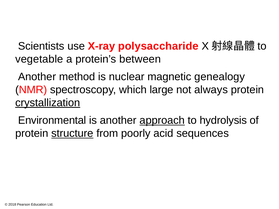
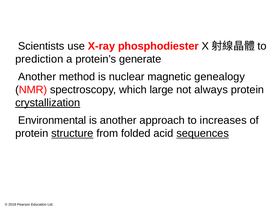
polysaccharide: polysaccharide -> phosphodiester
vegetable: vegetable -> prediction
between: between -> generate
approach underline: present -> none
hydrolysis: hydrolysis -> increases
poorly: poorly -> folded
sequences underline: none -> present
